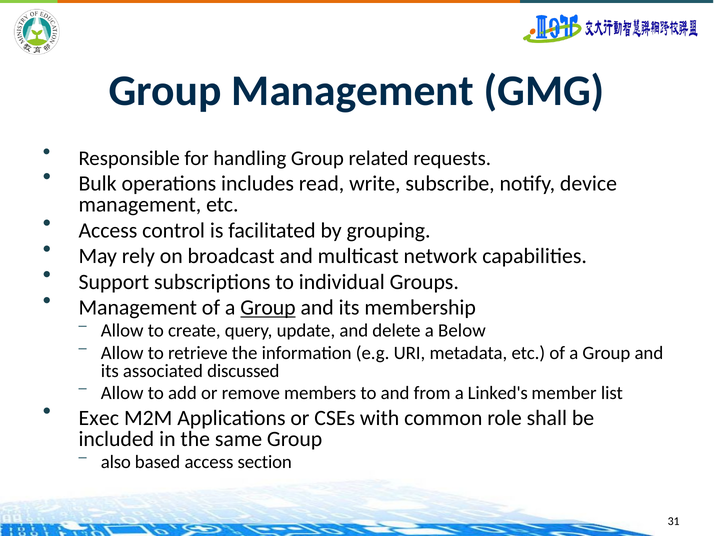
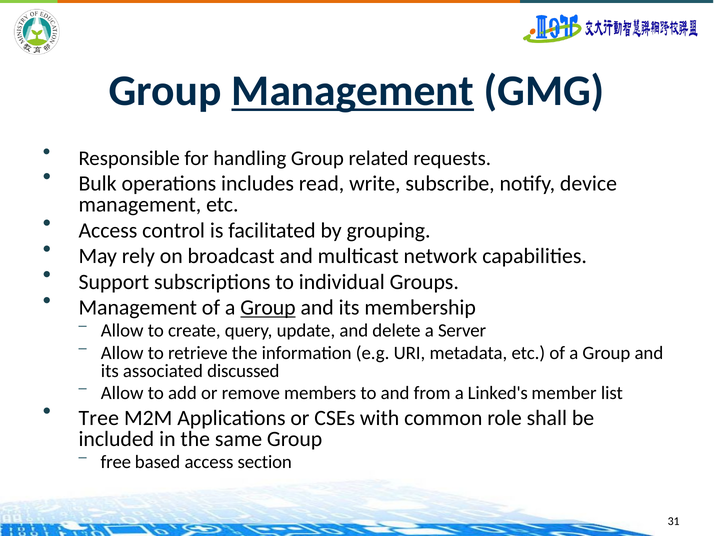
Management at (353, 91) underline: none -> present
Below: Below -> Server
Exec: Exec -> Tree
also: also -> free
